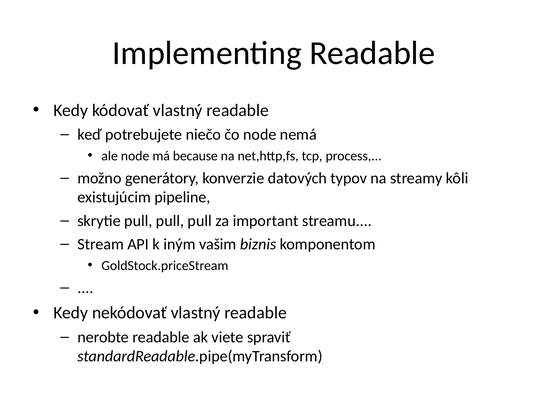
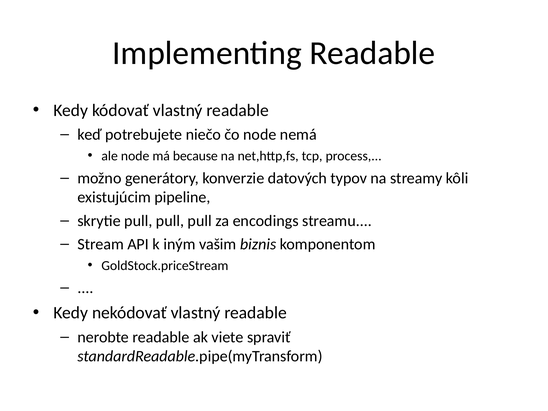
important: important -> encodings
